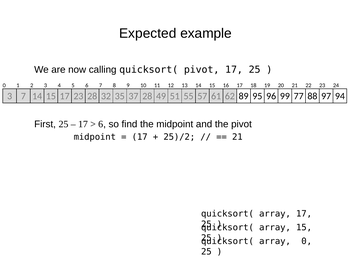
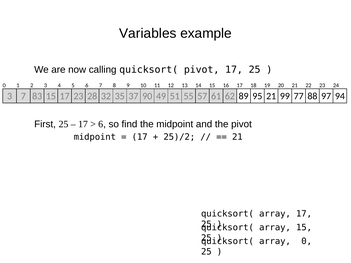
Expected: Expected -> Variables
7 14: 14 -> 83
37 28: 28 -> 90
95 96: 96 -> 21
